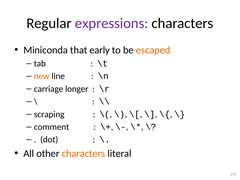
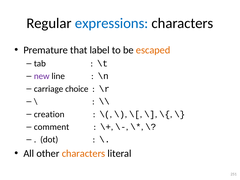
expressions colour: purple -> blue
Miniconda: Miniconda -> Premature
early: early -> label
new colour: orange -> purple
longer: longer -> choice
scraping: scraping -> creation
